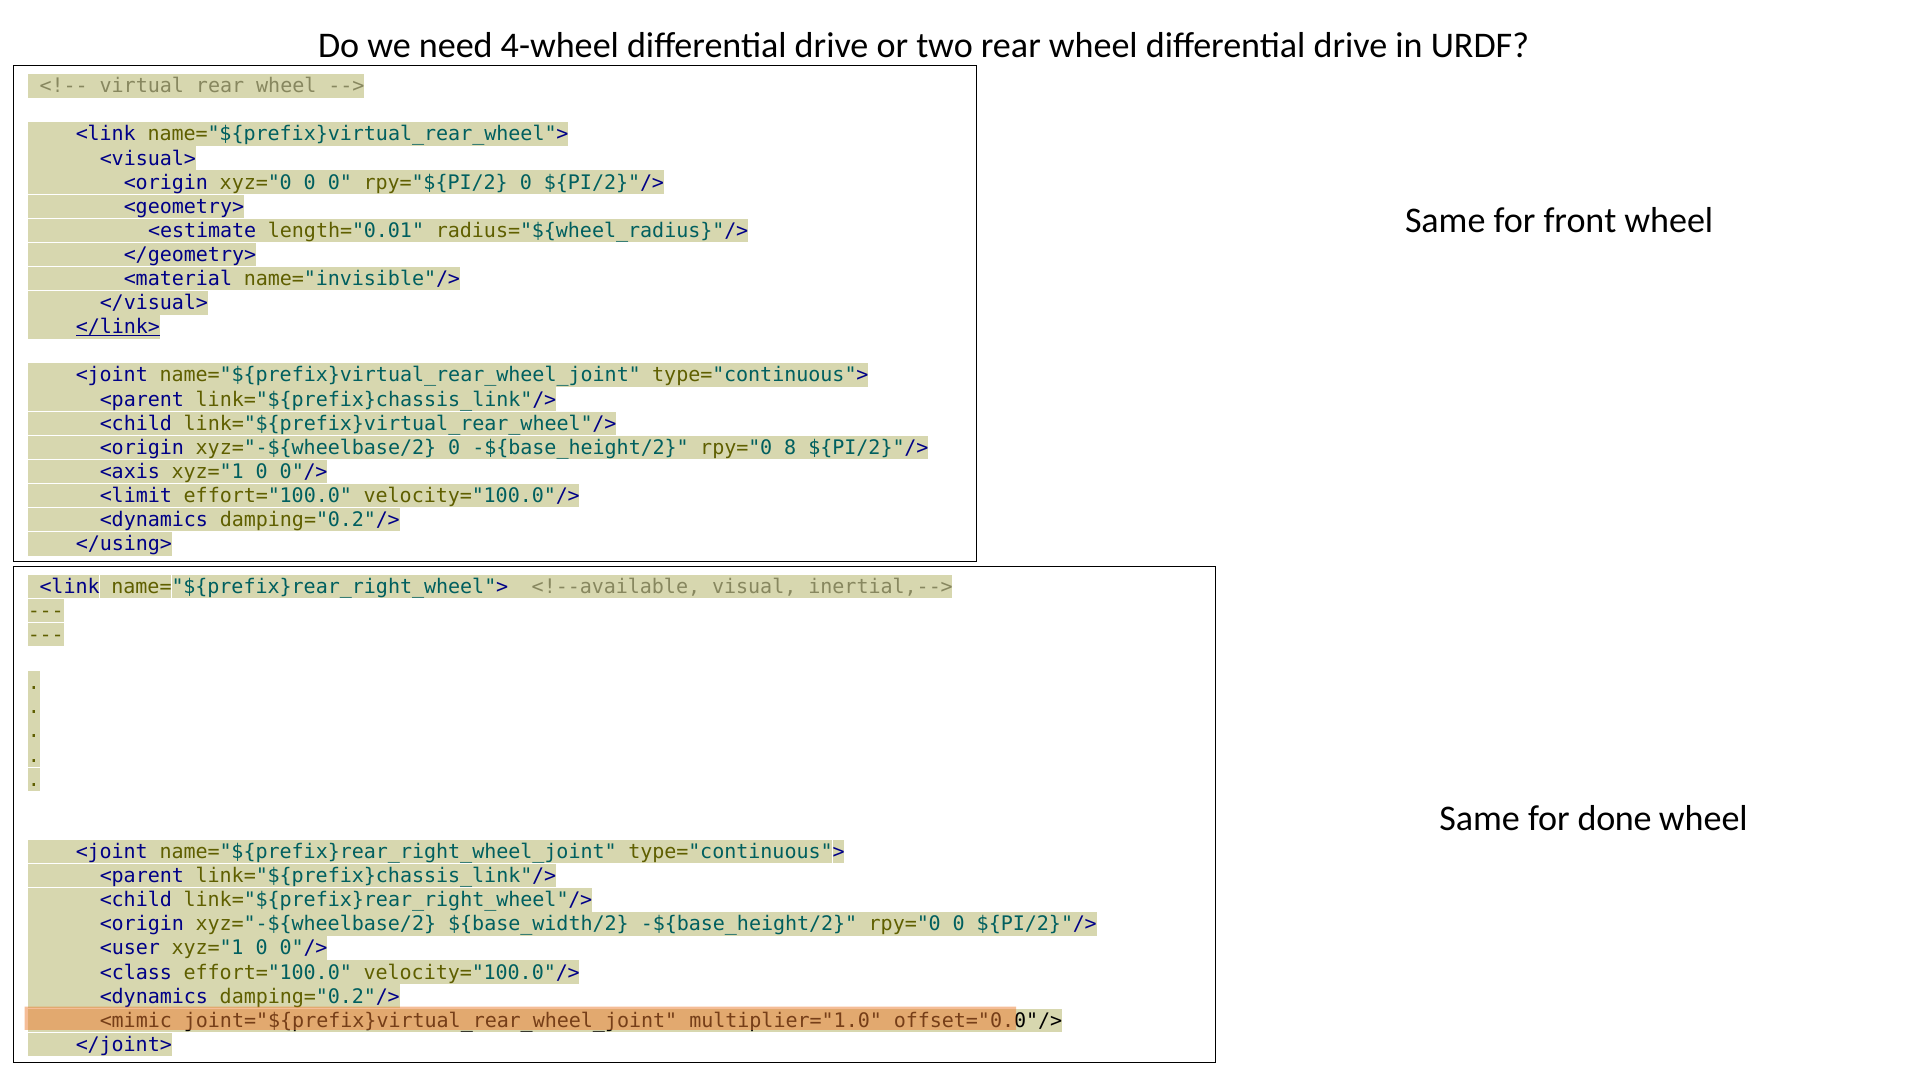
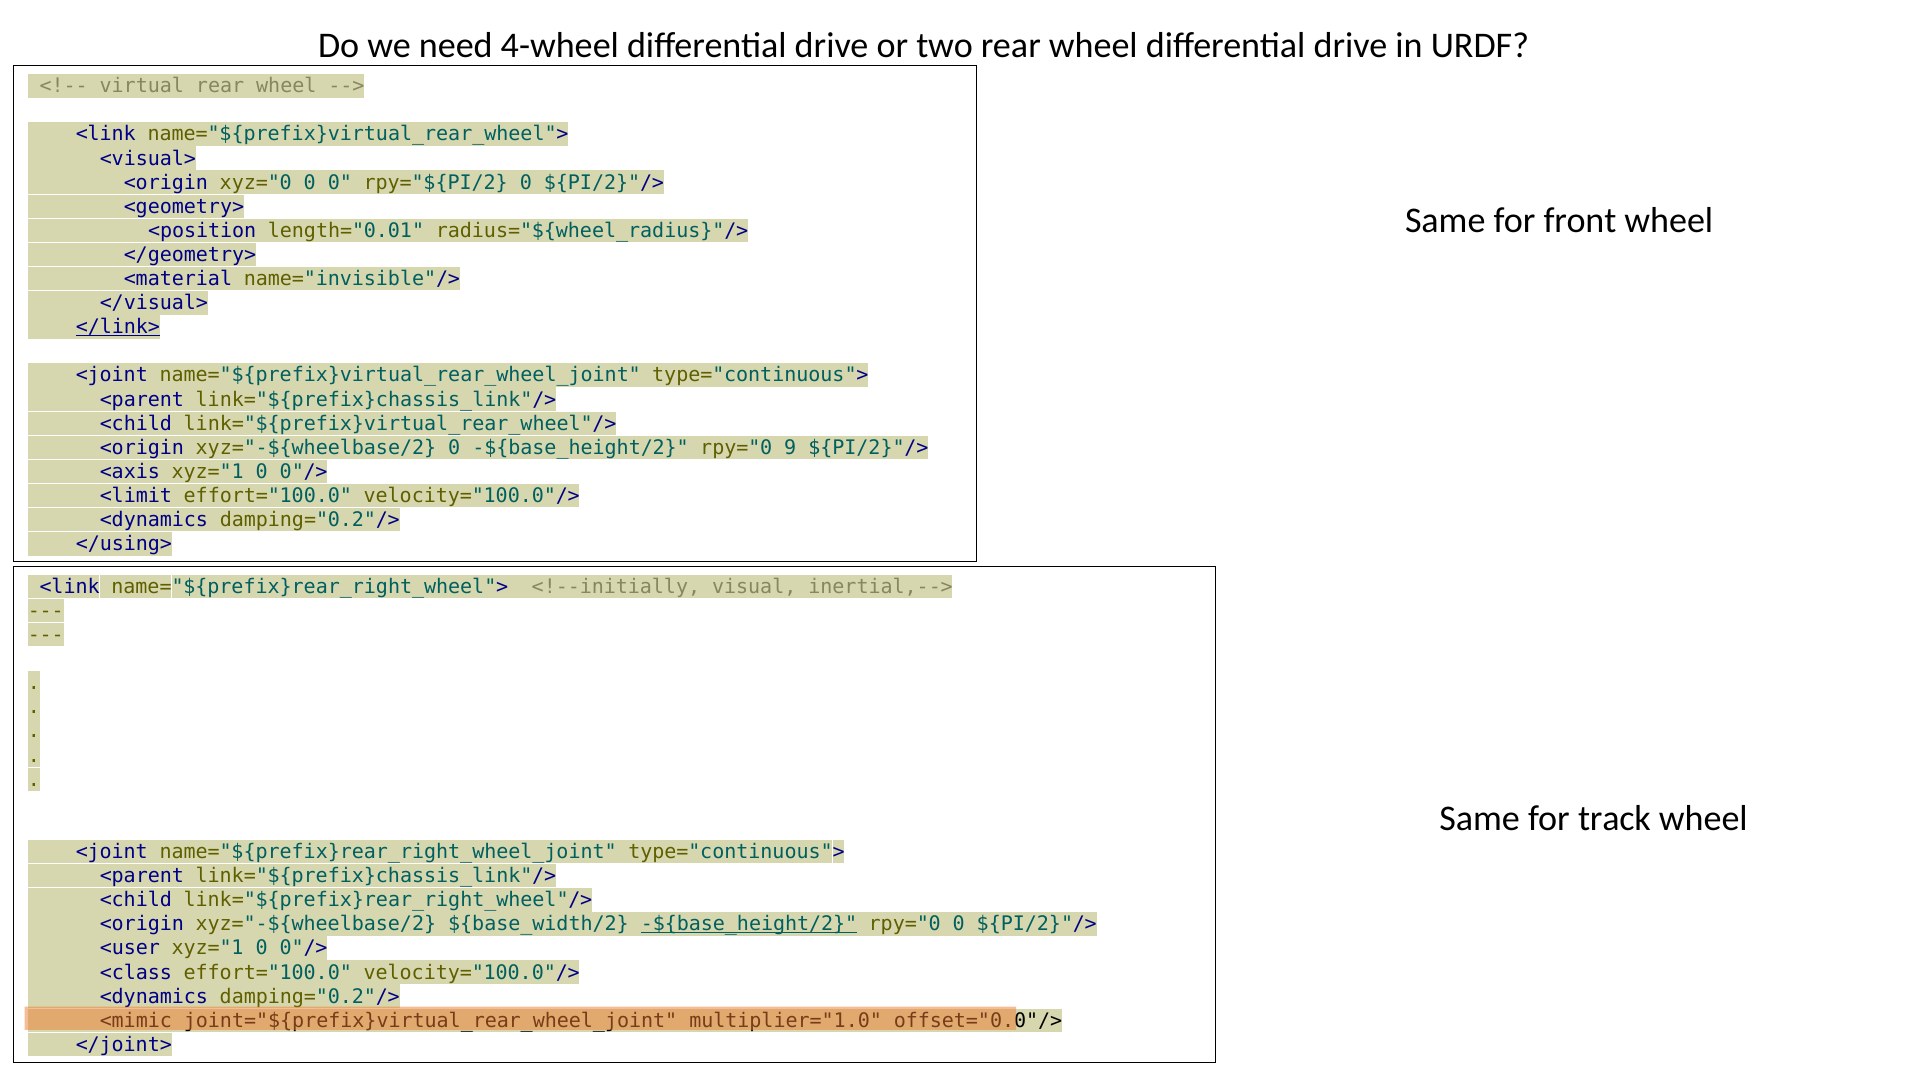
<estimate: <estimate -> <position
8: 8 -> 9
<!--available: <!--available -> <!--initially
done: done -> track
-${base_height/2 at (749, 924) underline: none -> present
